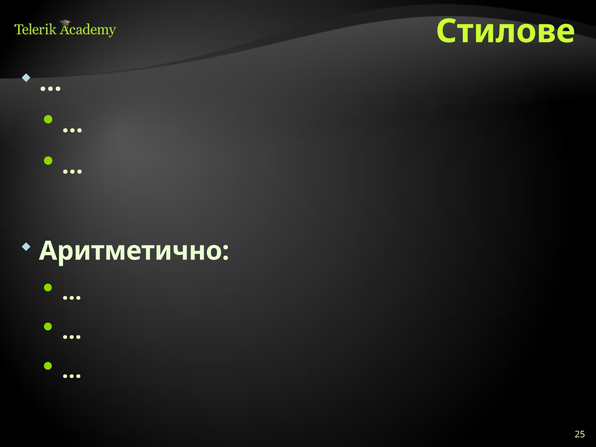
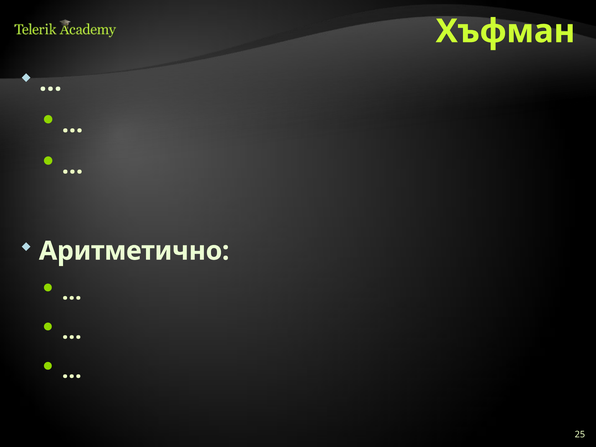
Стилове: Стилове -> Хъфман
